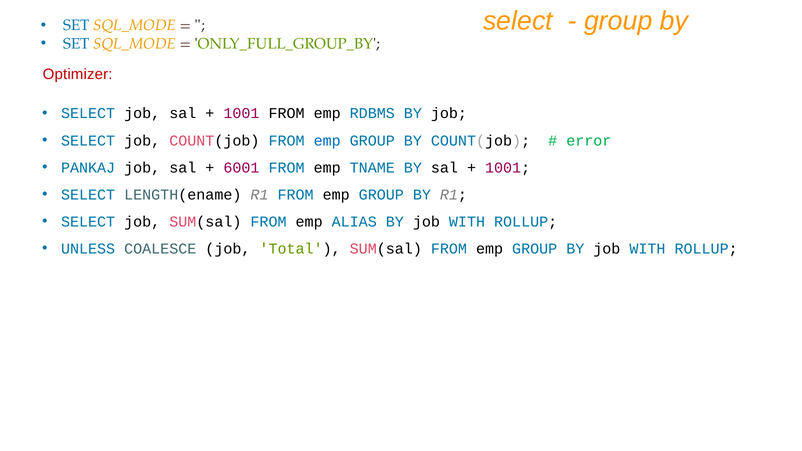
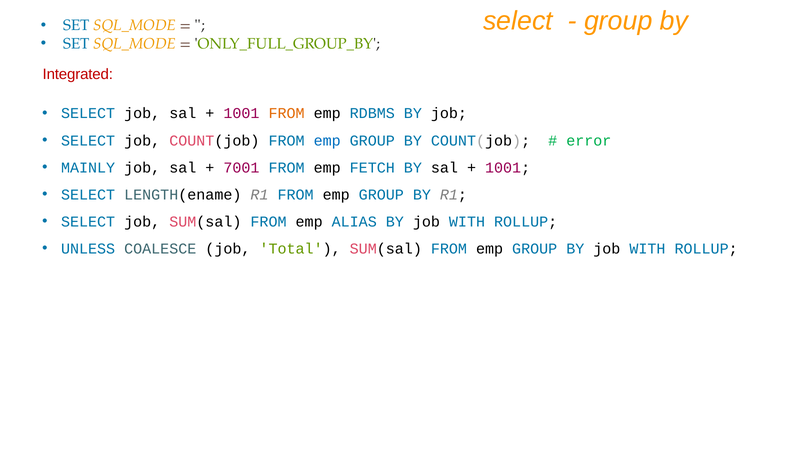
Optimizer: Optimizer -> Integrated
FROM at (287, 114) colour: black -> orange
PANKAJ: PANKAJ -> MAINLY
6001: 6001 -> 7001
TNAME: TNAME -> FETCH
